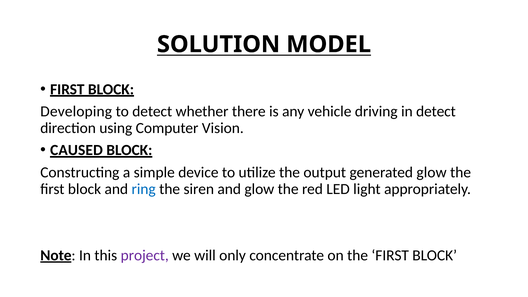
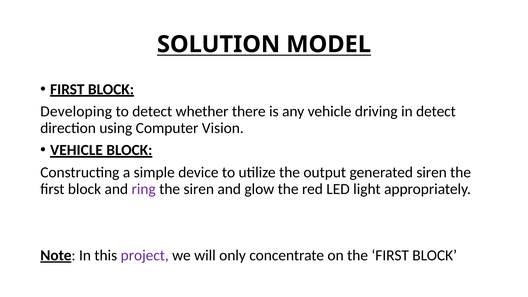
CAUSED at (76, 150): CAUSED -> VEHICLE
generated glow: glow -> siren
ring colour: blue -> purple
